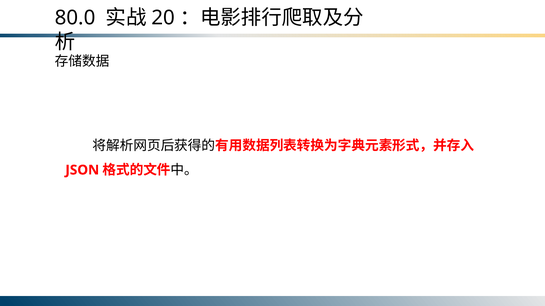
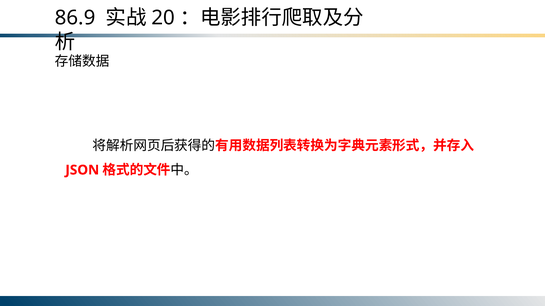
80.0: 80.0 -> 86.9
